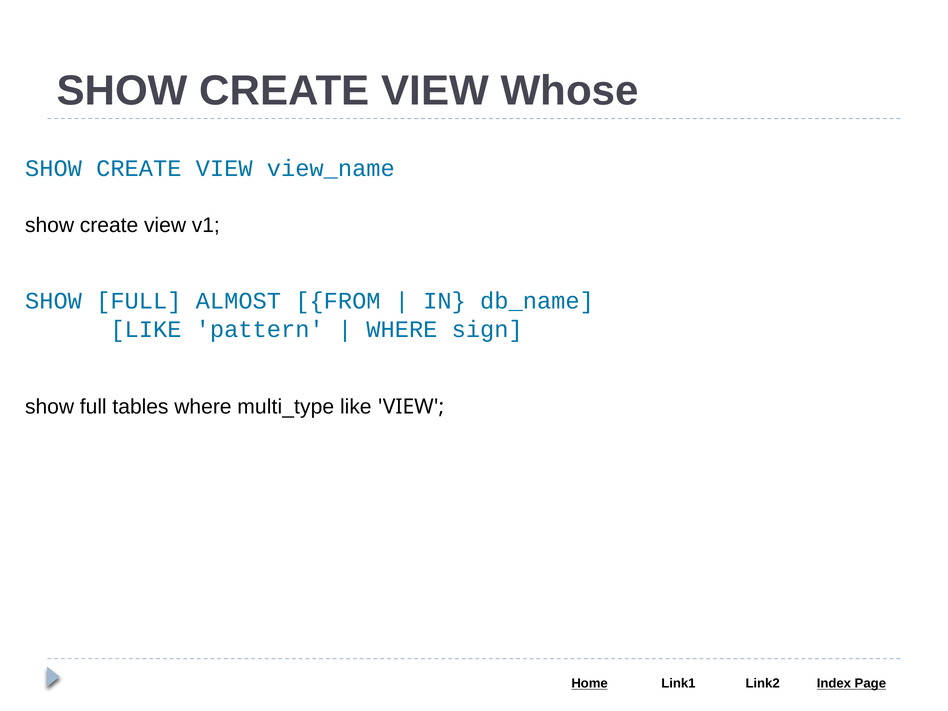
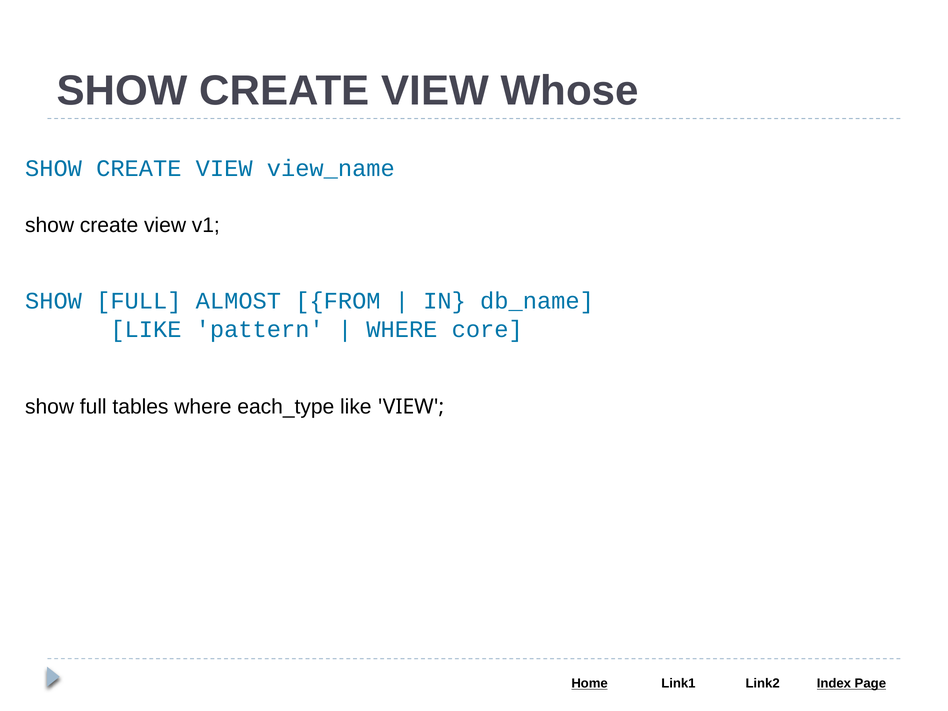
sign: sign -> core
multi_type: multi_type -> each_type
